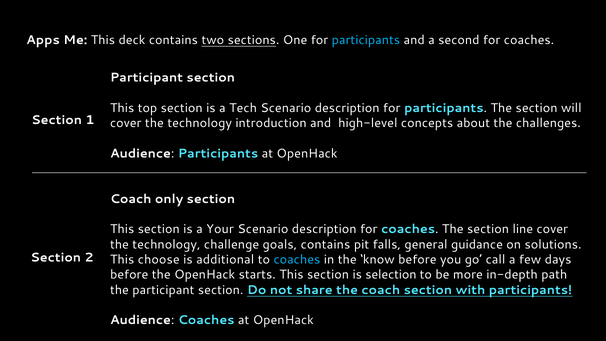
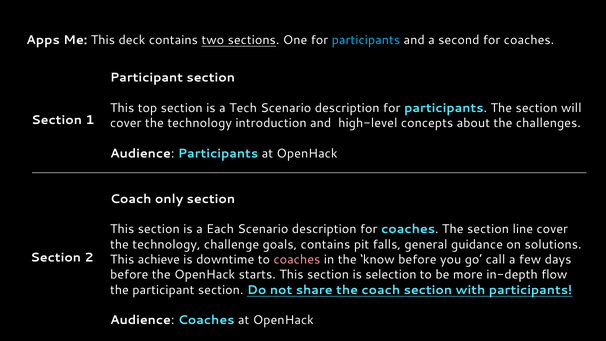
Your: Your -> Each
choose: choose -> achieve
additional: additional -> downtime
coaches at (297, 260) colour: light blue -> pink
path: path -> flow
